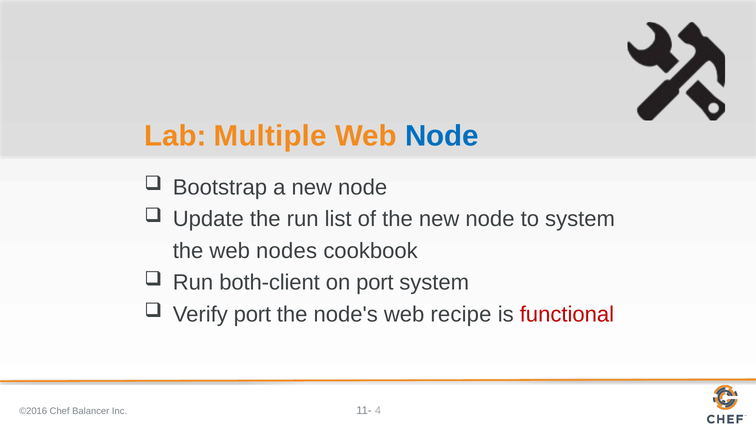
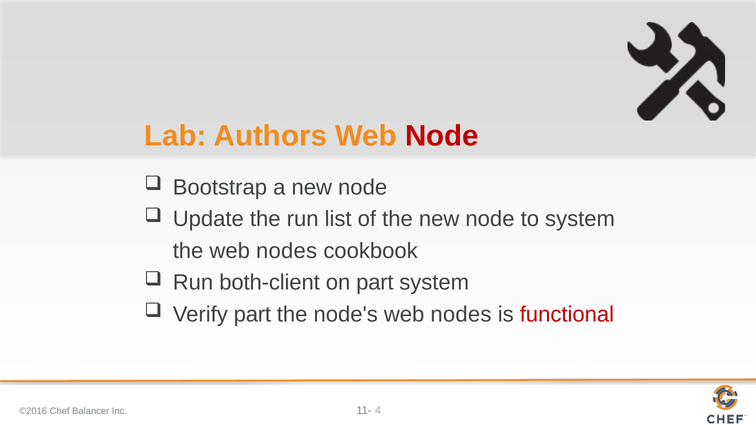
Multiple: Multiple -> Authors
Node at (442, 136) colour: blue -> red
on port: port -> part
Verify port: port -> part
node's web recipe: recipe -> nodes
